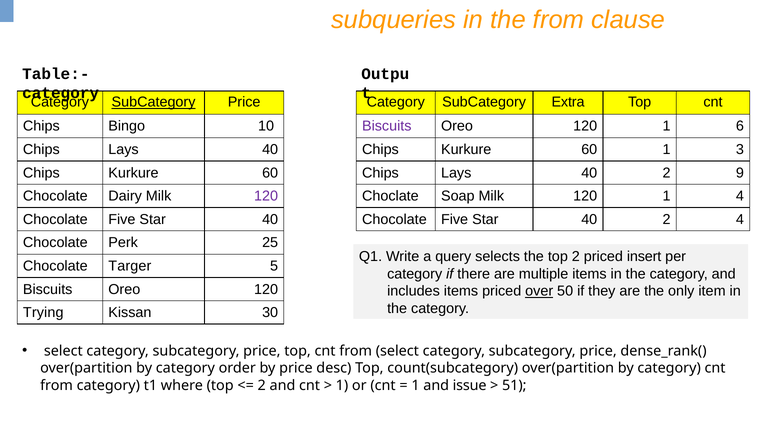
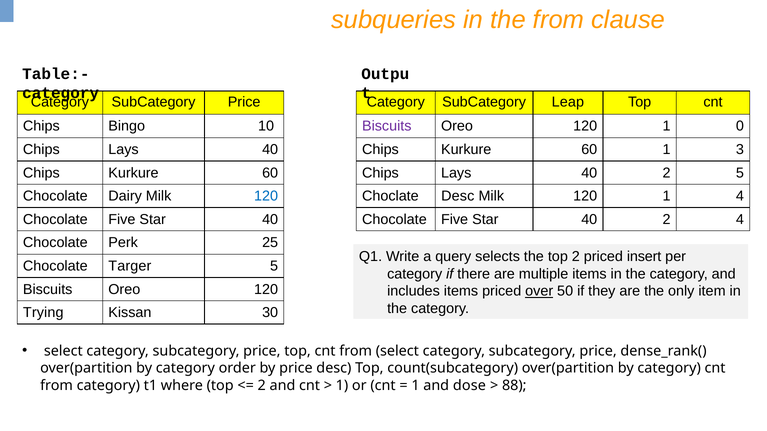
Extra: Extra -> Leap
SubCategory at (154, 102) underline: present -> none
6: 6 -> 0
2 9: 9 -> 5
120 at (266, 196) colour: purple -> blue
Choclate Soap: Soap -> Desc
issue: issue -> dose
51: 51 -> 88
